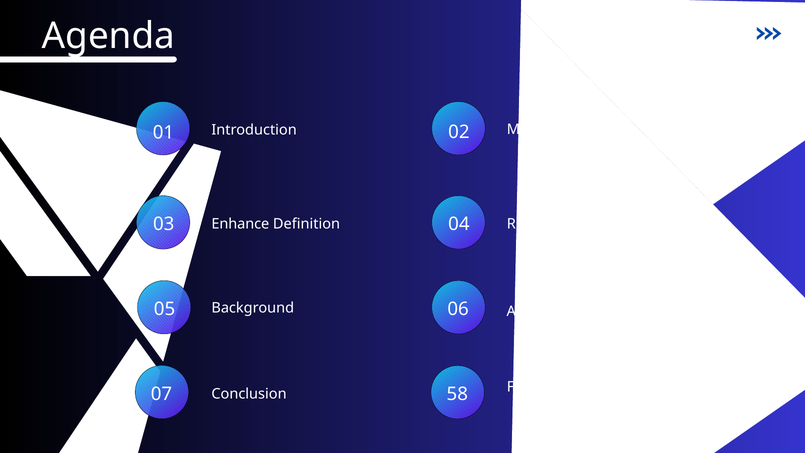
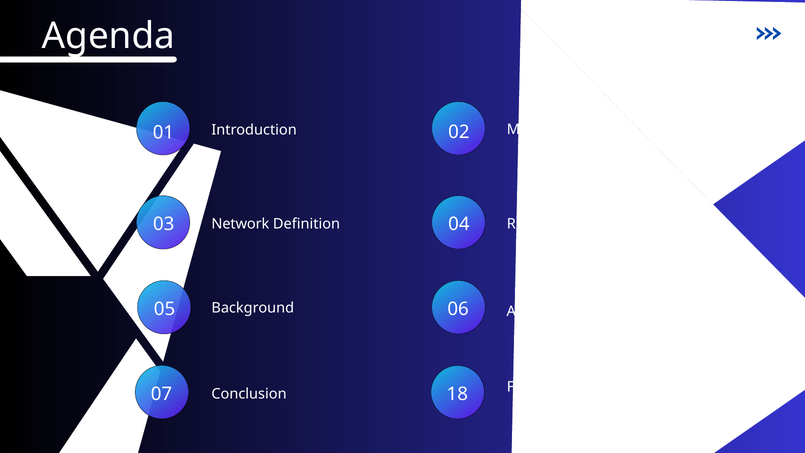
Enhance: Enhance -> Network
58: 58 -> 18
